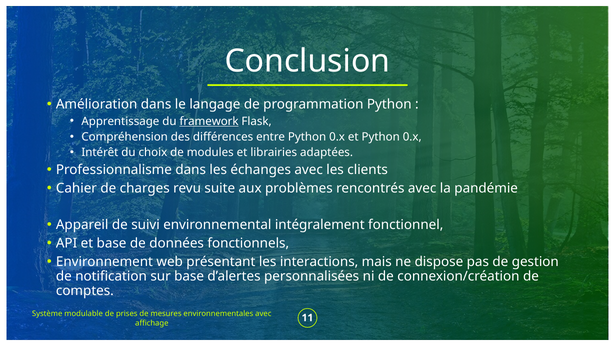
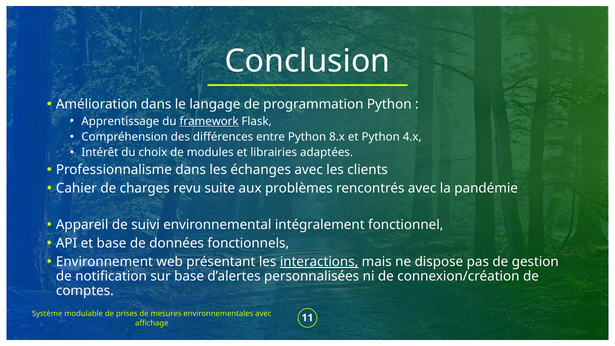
entre Python 0.x: 0.x -> 8.x
et Python 0.x: 0.x -> 4.x
interactions underline: none -> present
